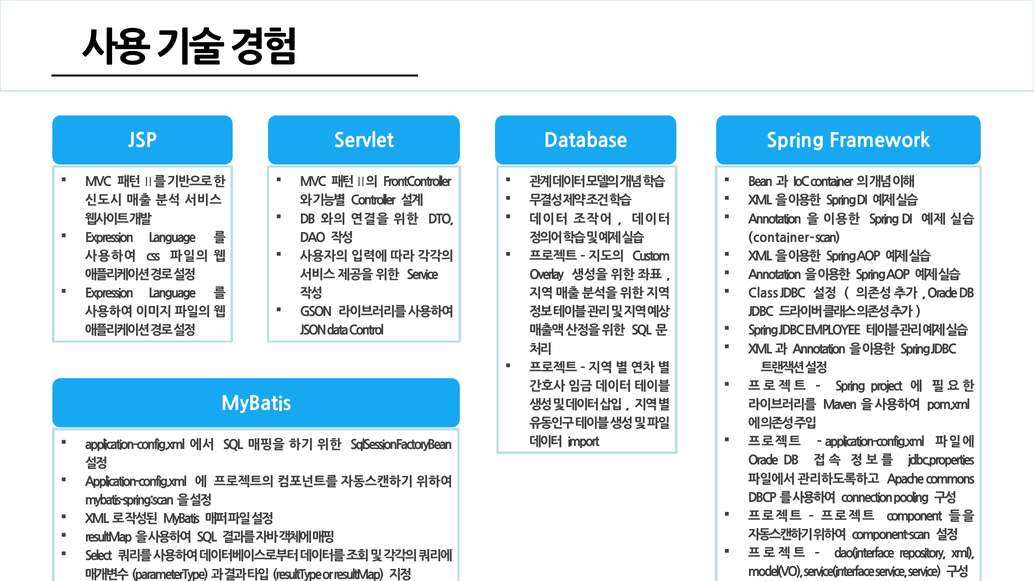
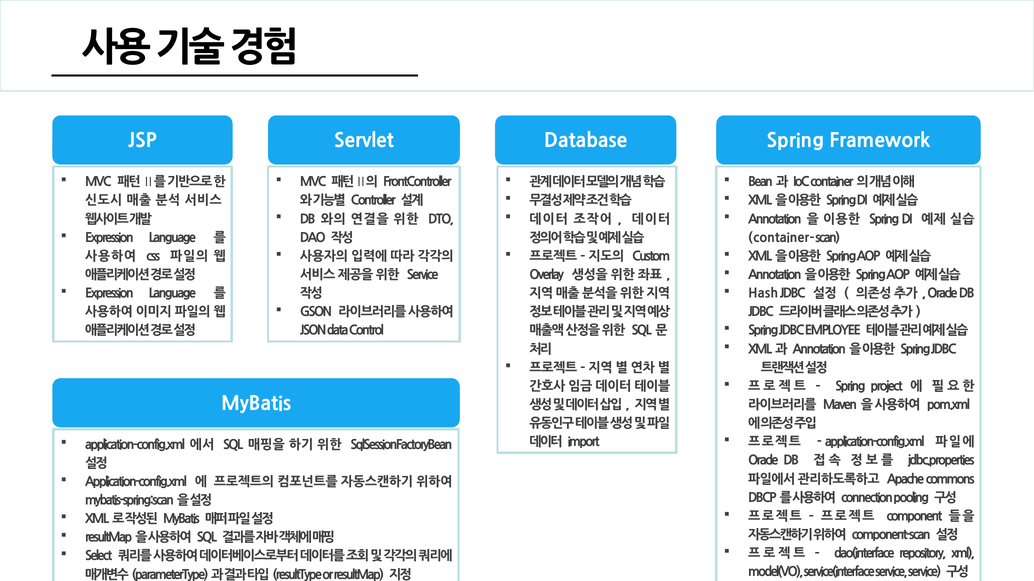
Class: Class -> Hash
